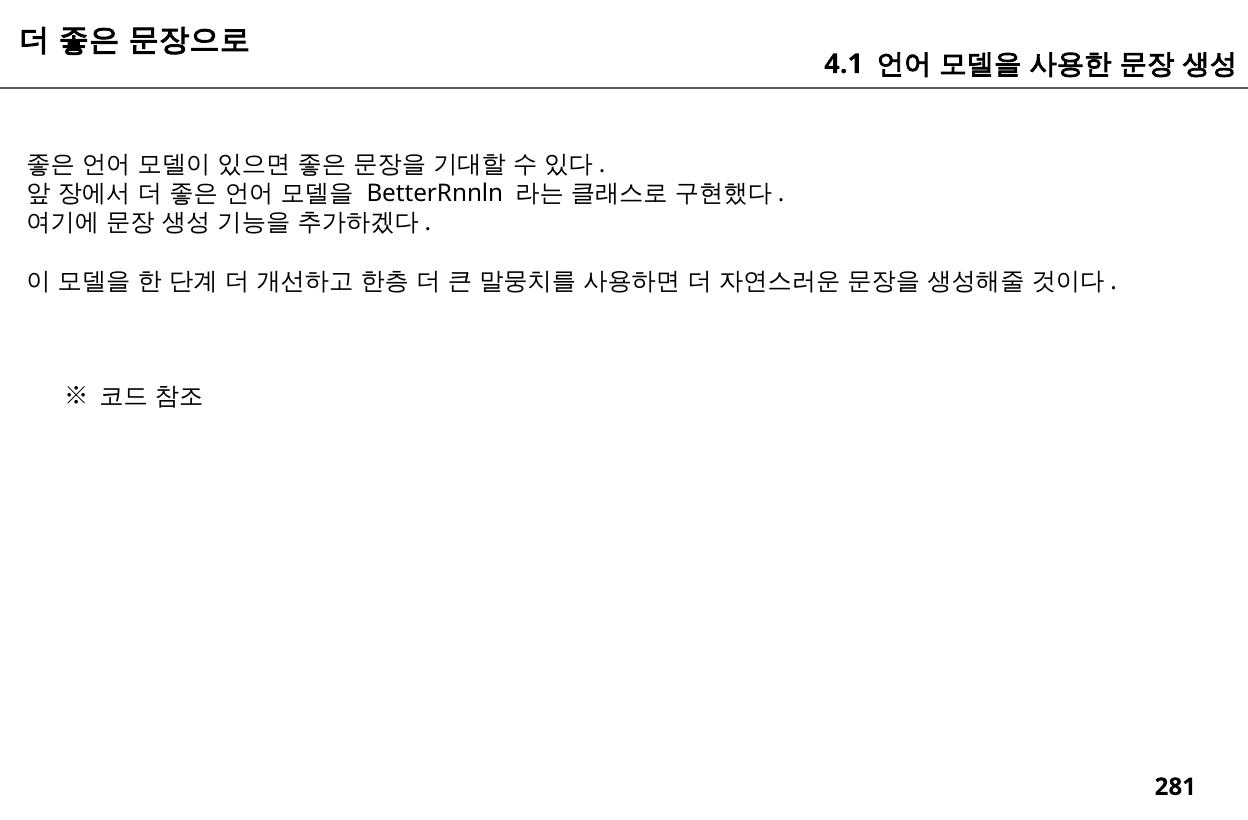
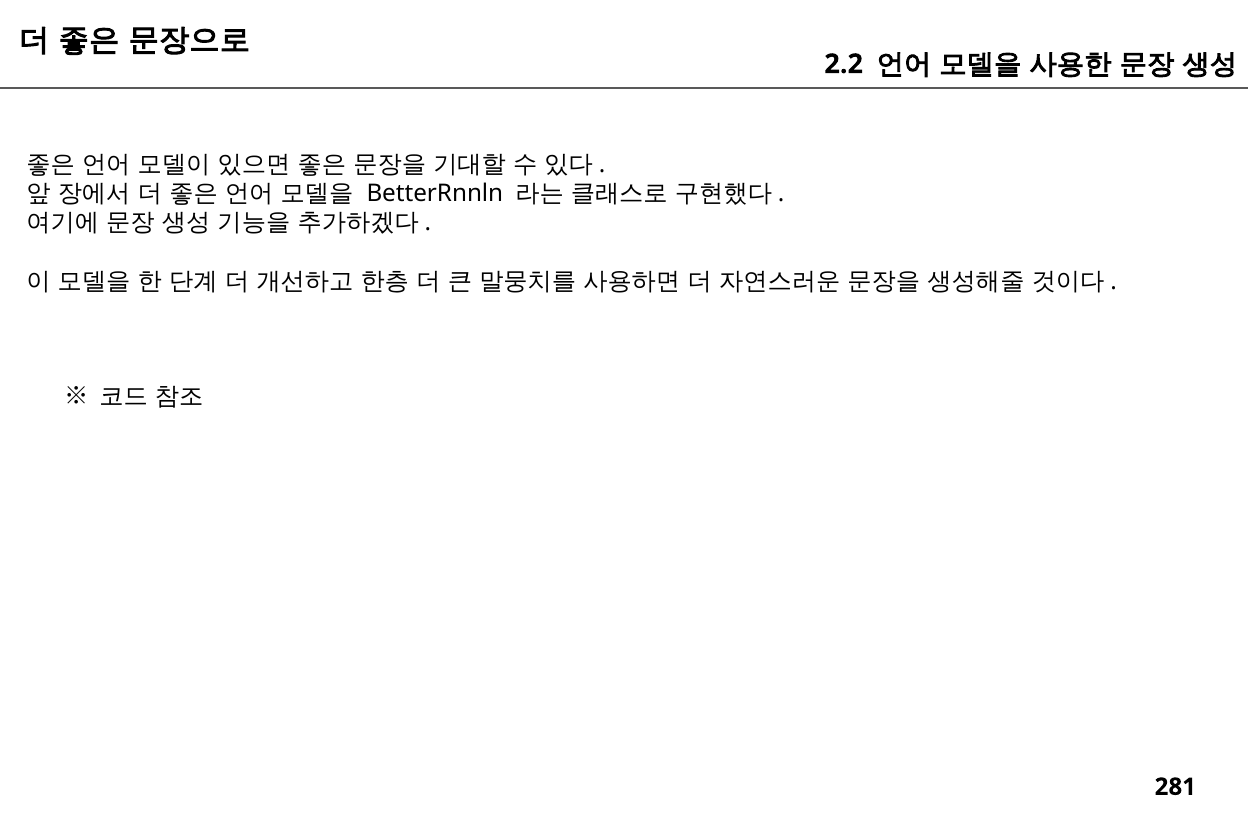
4.1: 4.1 -> 2.2
